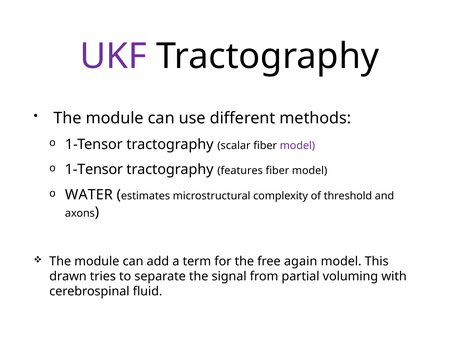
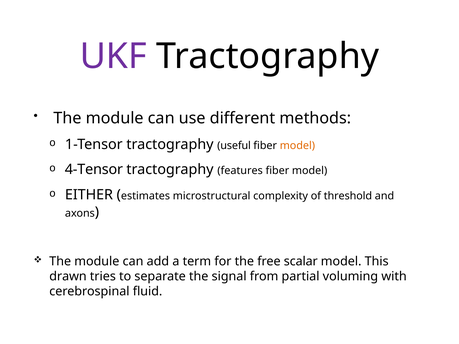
scalar: scalar -> useful
model at (297, 146) colour: purple -> orange
1-Tensor at (94, 170): 1-Tensor -> 4-Tensor
WATER: WATER -> EITHER
again: again -> scalar
